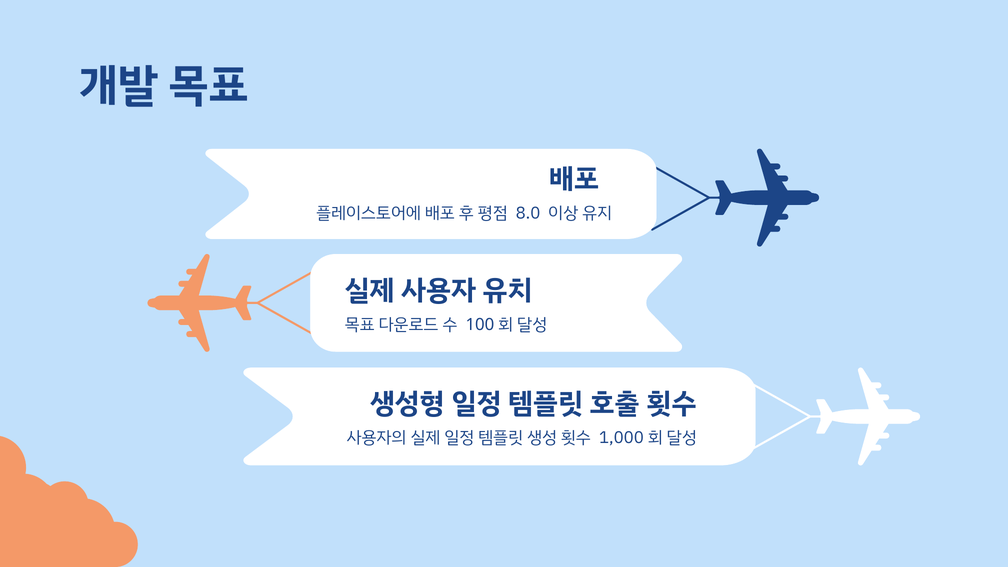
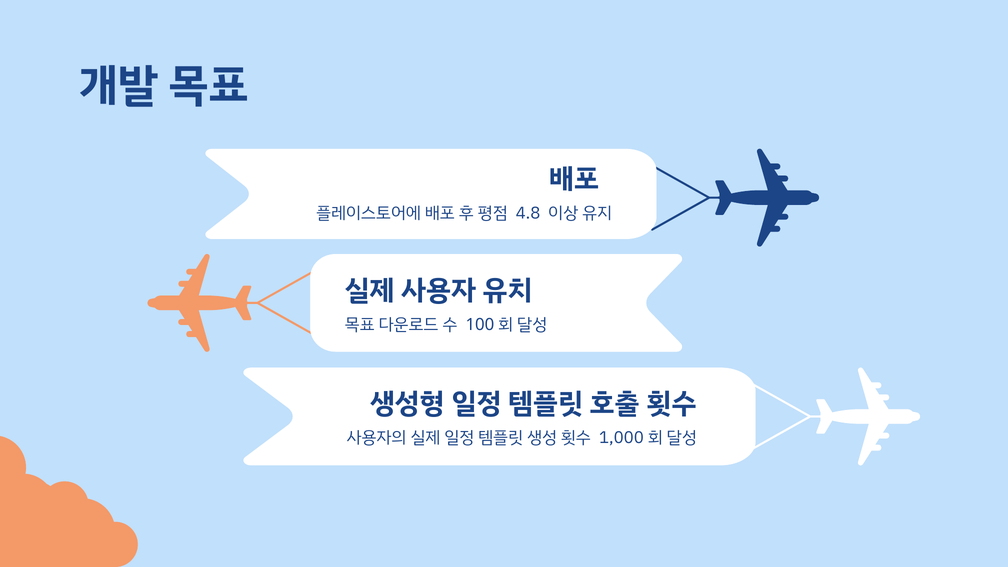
8.0: 8.0 -> 4.8
